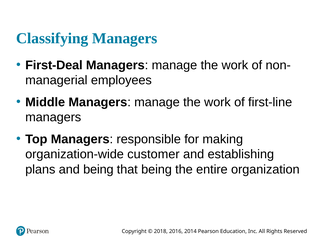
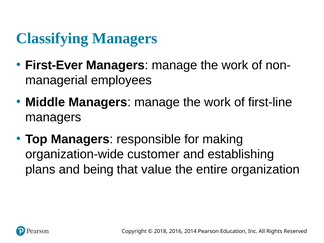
First-Deal: First-Deal -> First-Ever
that being: being -> value
